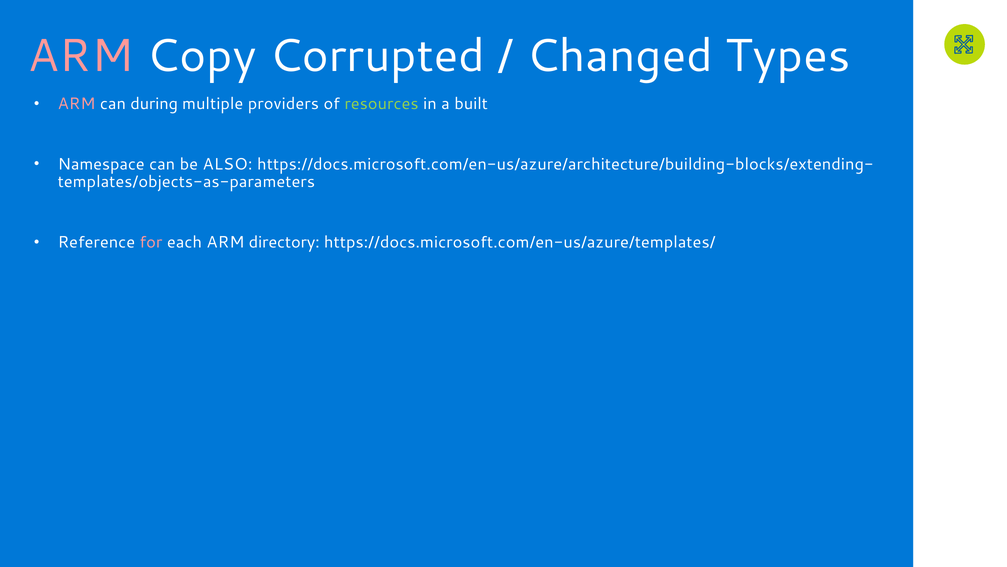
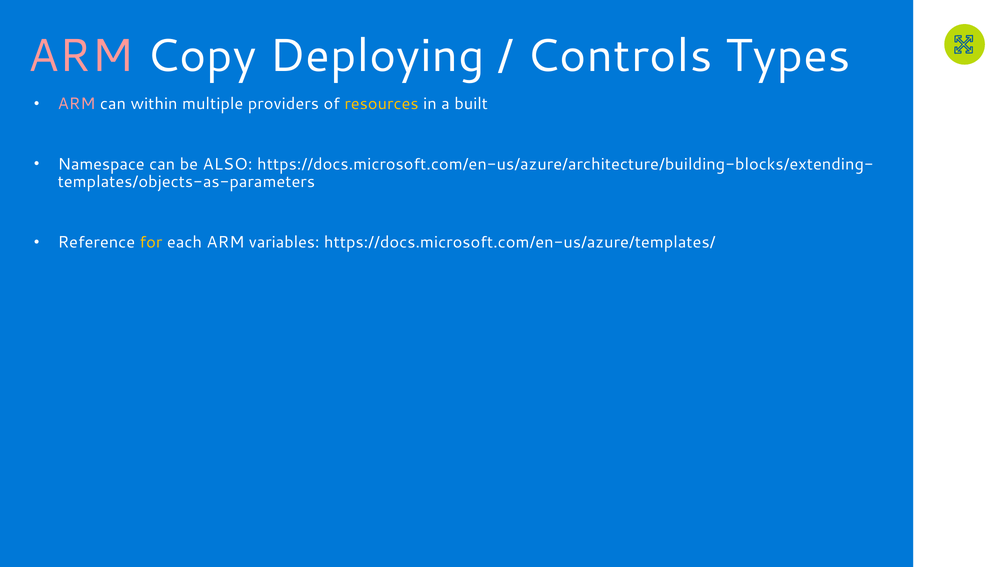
Corrupted: Corrupted -> Deploying
Changed: Changed -> Controls
during: during -> within
resources colour: light green -> yellow
for colour: pink -> yellow
directory: directory -> variables
